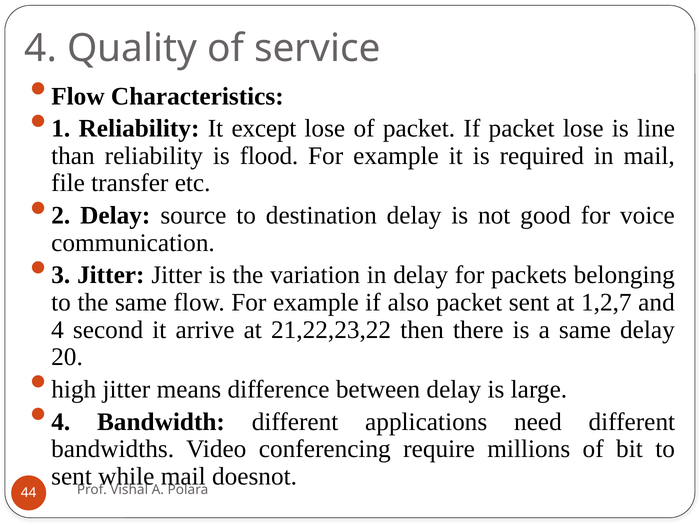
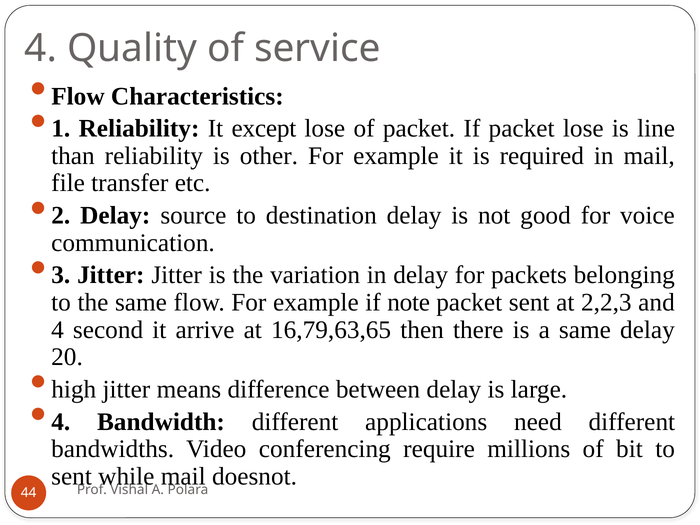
flood: flood -> other
also: also -> note
1,2,7: 1,2,7 -> 2,2,3
21,22,23,22: 21,22,23,22 -> 16,79,63,65
